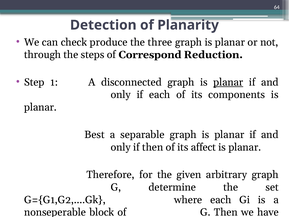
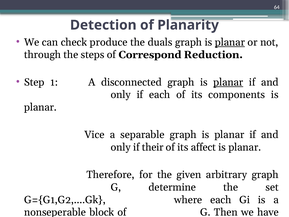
three: three -> duals
planar at (230, 42) underline: none -> present
Best: Best -> Vice
if then: then -> their
